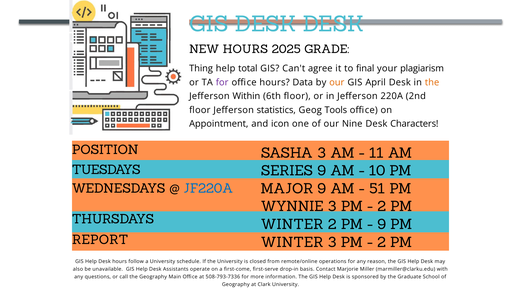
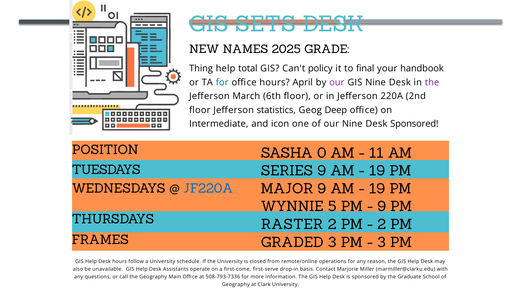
GIS DESK: DESK -> SETS
NEW HOURS: HOURS -> NAMES
agree: agree -> policy
plagiarism: plagiarism -> handbook
for at (222, 82) colour: purple -> blue
Data: Data -> April
our at (337, 82) colour: orange -> purple
GIS April: April -> Nine
the at (432, 82) colour: orange -> purple
Within: Within -> March
Tools: Tools -> Deep
Appointment: Appointment -> Intermediate
Desk Characters: Characters -> Sponsored
SASHA 3: 3 -> 0
10 at (377, 171): 10 -> 19
51 at (377, 189): 51 -> 19
WYNNIE 3: 3 -> 5
2 at (382, 207): 2 -> 9
WINTER at (292, 225): WINTER -> RASTER
9 at (382, 225): 9 -> 2
REPORT: REPORT -> FRAMES
WINTER at (292, 242): WINTER -> GRADED
2 at (382, 242): 2 -> 3
